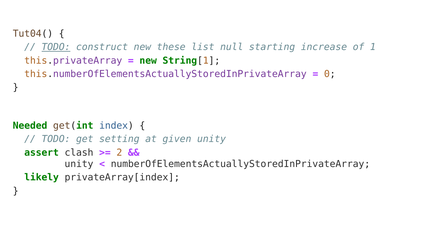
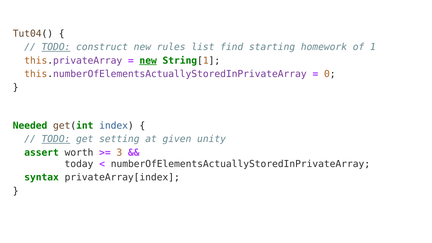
these: these -> rules
null: null -> find
increase: increase -> homework
new at (148, 61) underline: none -> present
TODO at (56, 139) underline: none -> present
clash: clash -> worth
2: 2 -> 3
unity at (79, 164): unity -> today
likely: likely -> syntax
